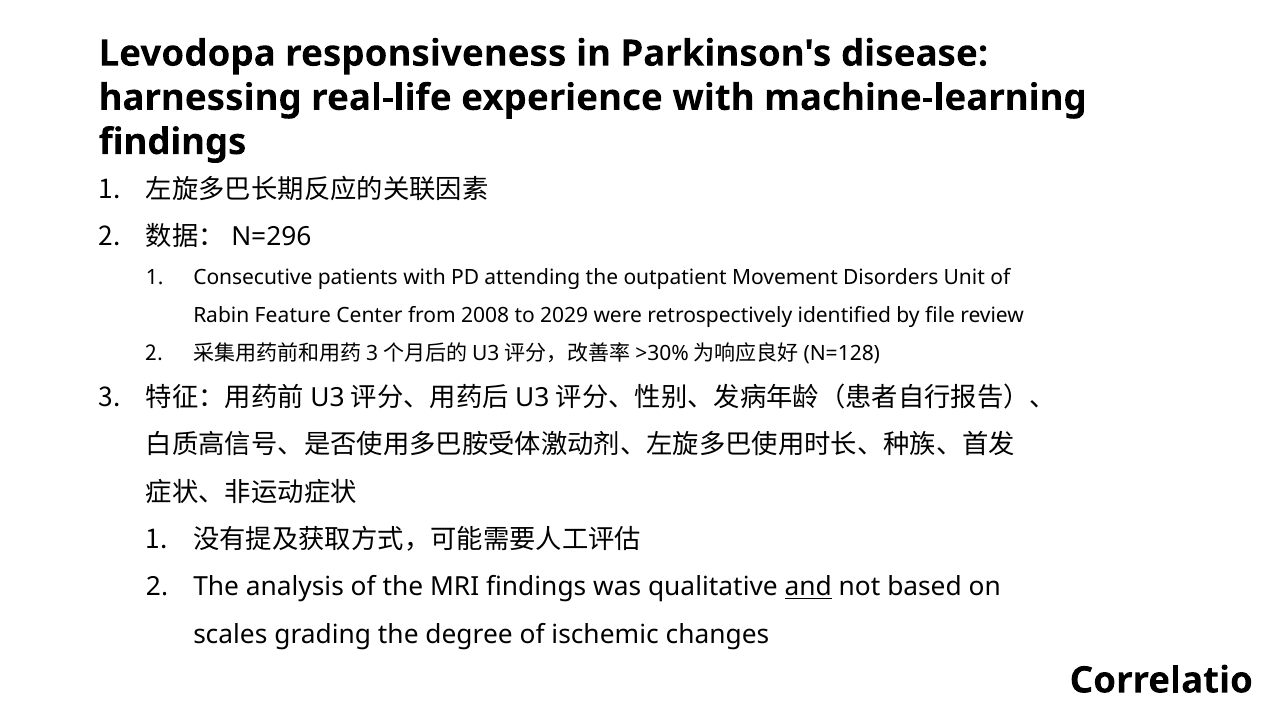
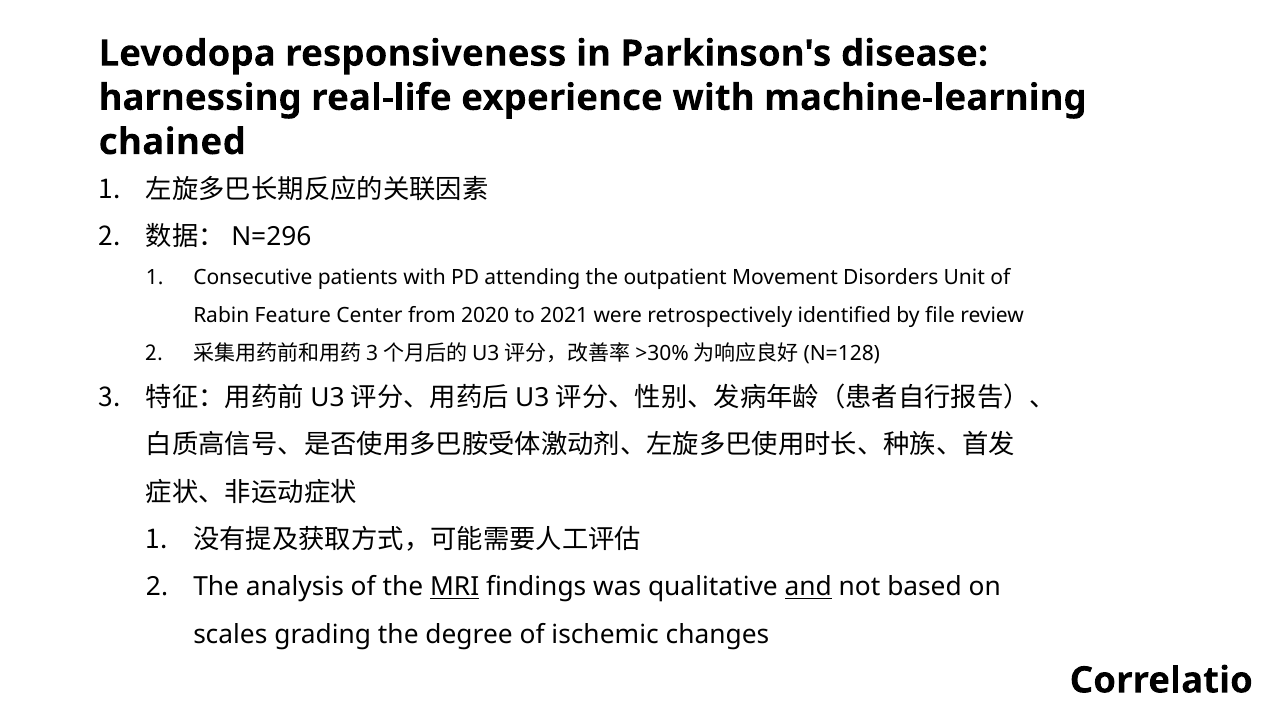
findings at (173, 142): findings -> chained
2008: 2008 -> 2020
2029: 2029 -> 2021
MRI underline: none -> present
